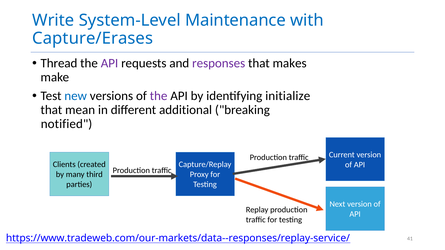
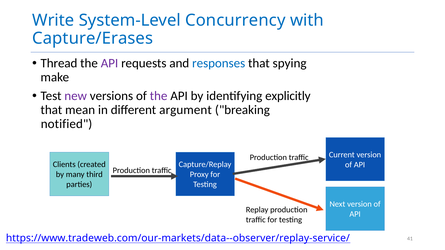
Maintenance: Maintenance -> Concurrency
responses colour: purple -> blue
makes: makes -> spying
new colour: blue -> purple
initialize: initialize -> explicitly
additional: additional -> argument
https://www.tradeweb.com/our-markets/data--responses/replay-service/: https://www.tradeweb.com/our-markets/data--responses/replay-service/ -> https://www.tradeweb.com/our-markets/data--observer/replay-service/
